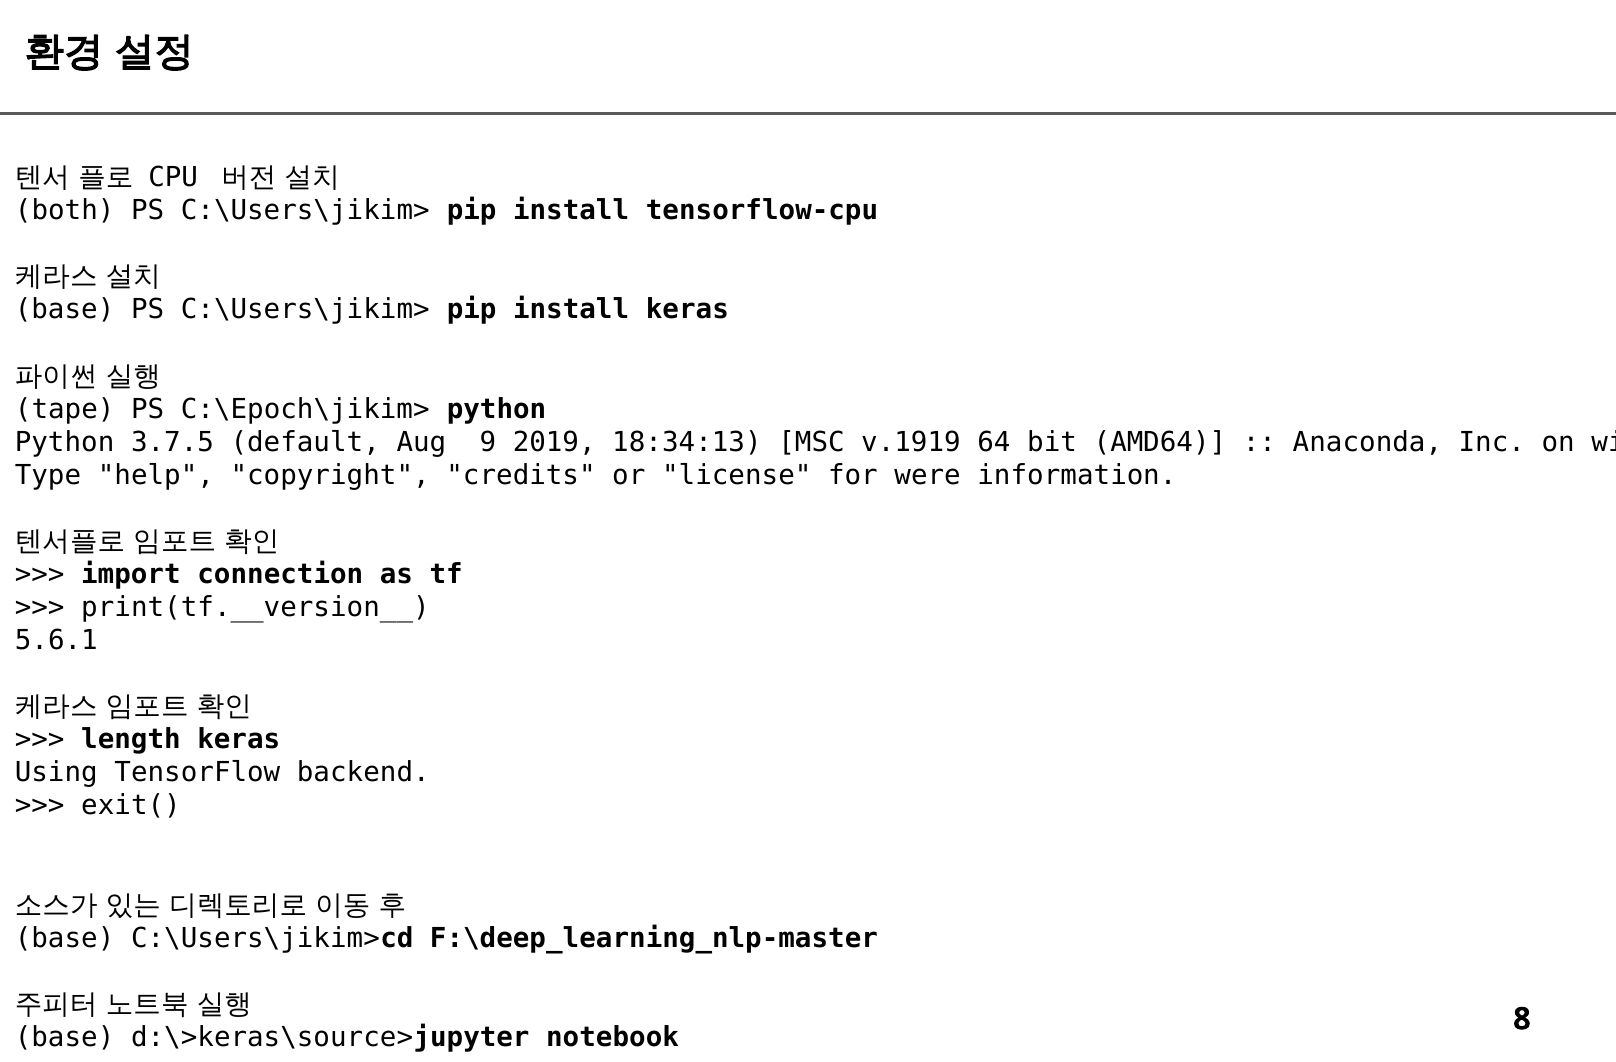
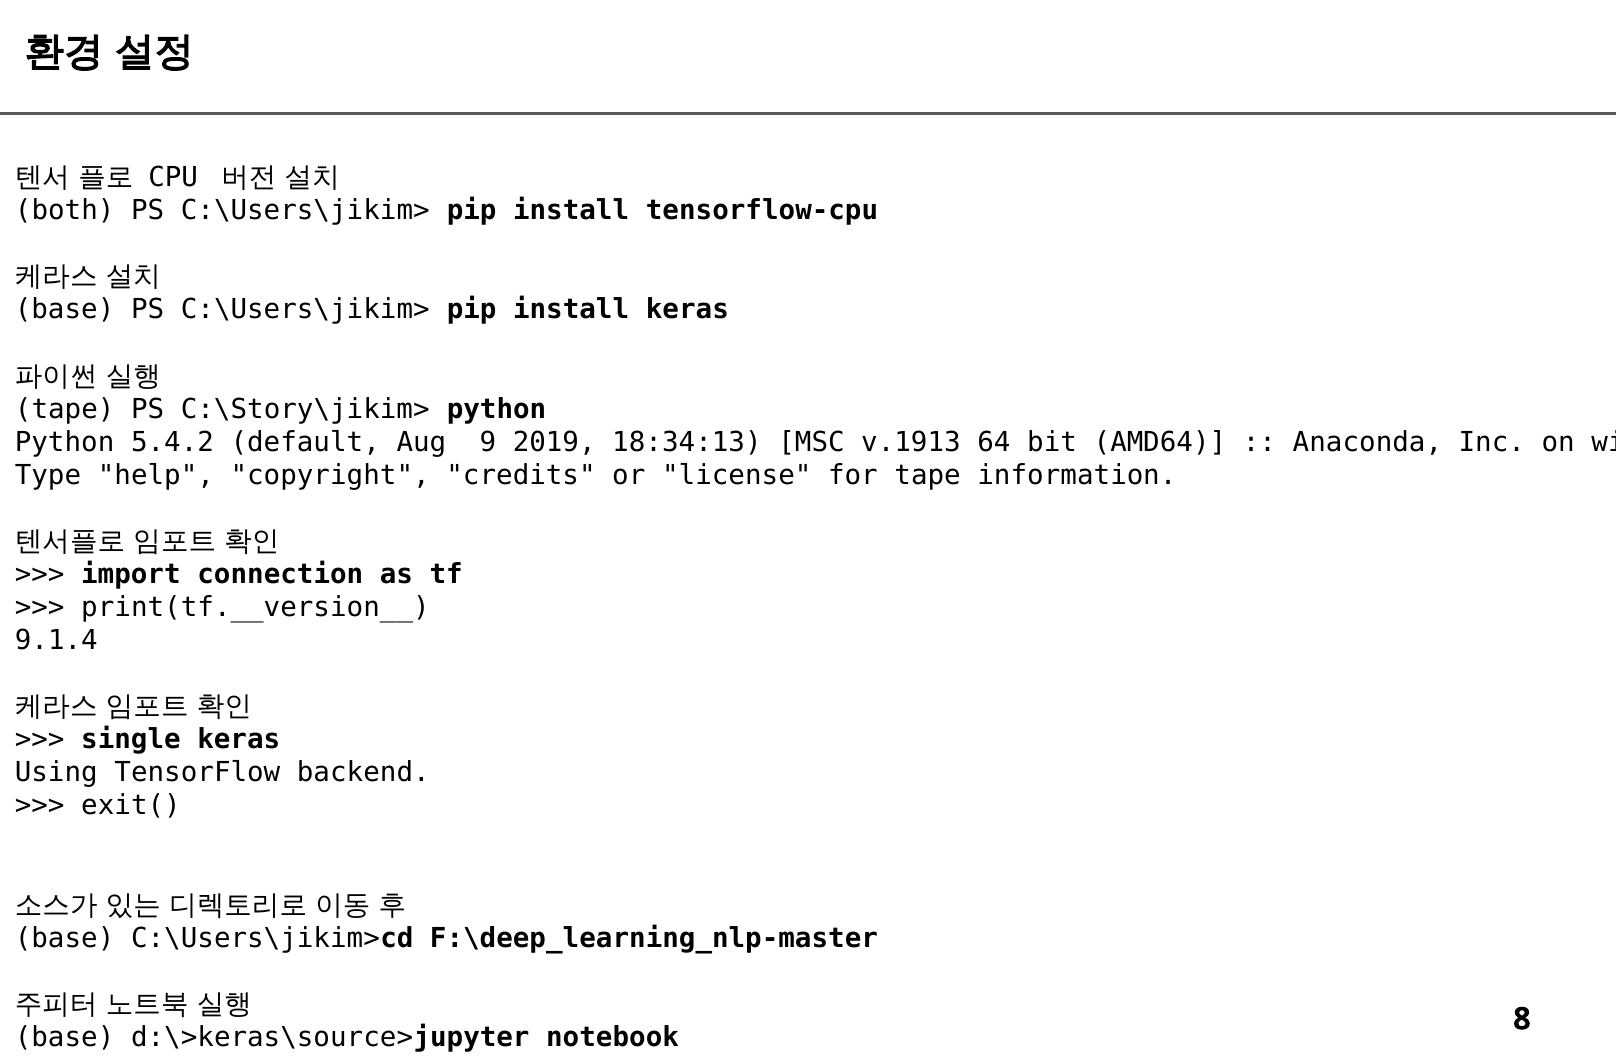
C:\Epoch\jikim>: C:\Epoch\jikim> -> C:\Story\jikim>
3.7.5: 3.7.5 -> 5.4.2
v.1919: v.1919 -> v.1913
for were: were -> tape
5.6.1: 5.6.1 -> 9.1.4
length: length -> single
